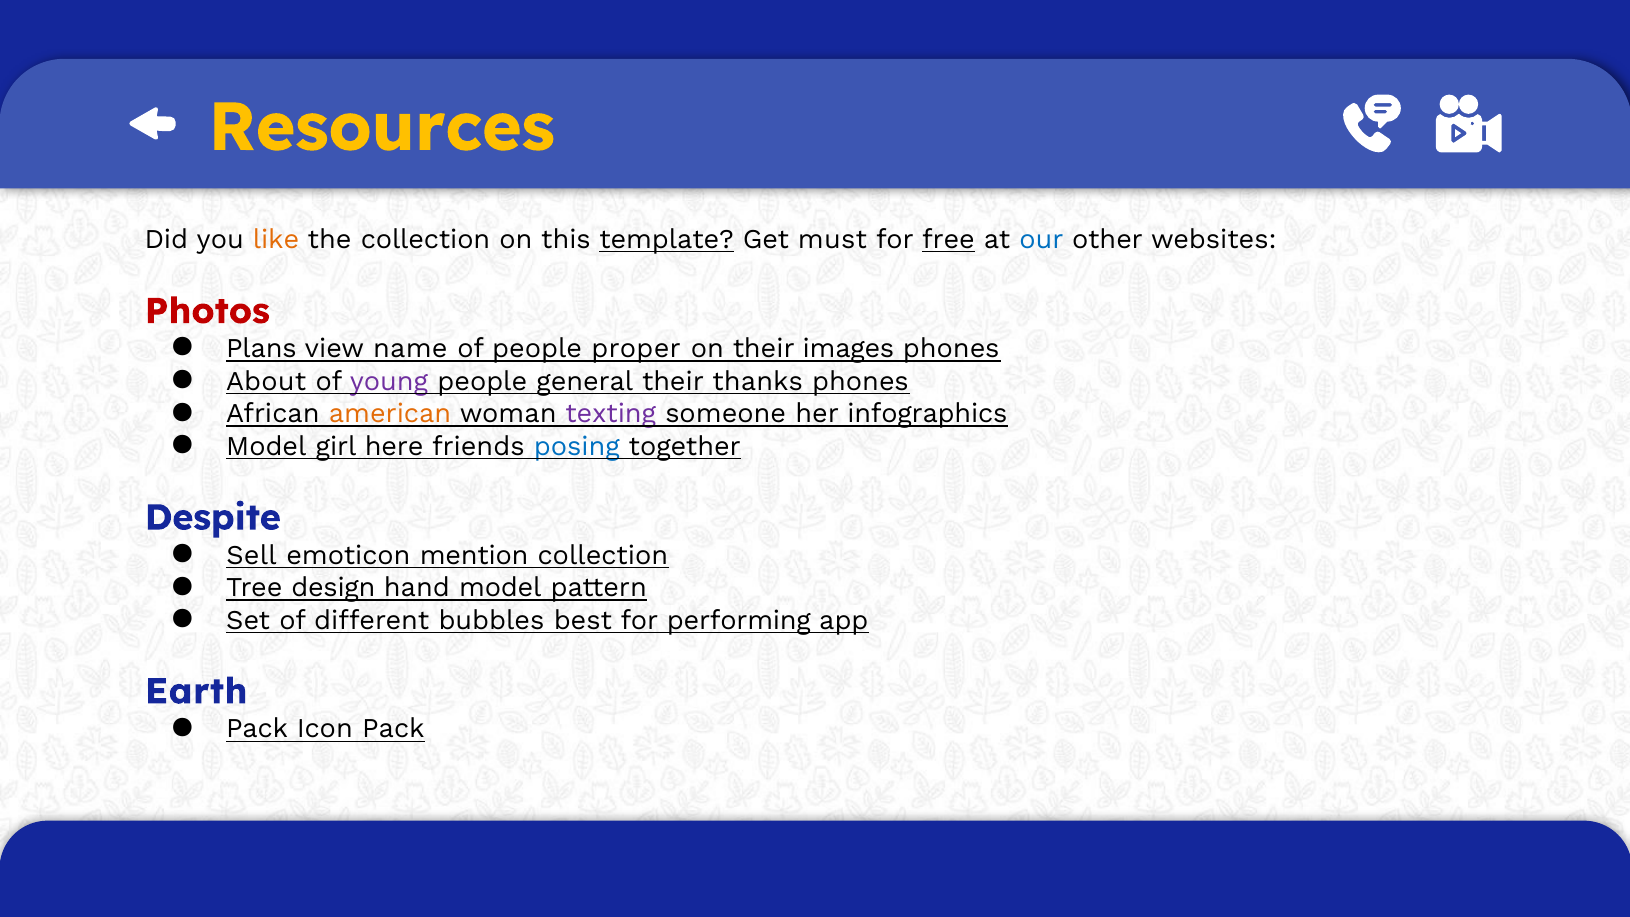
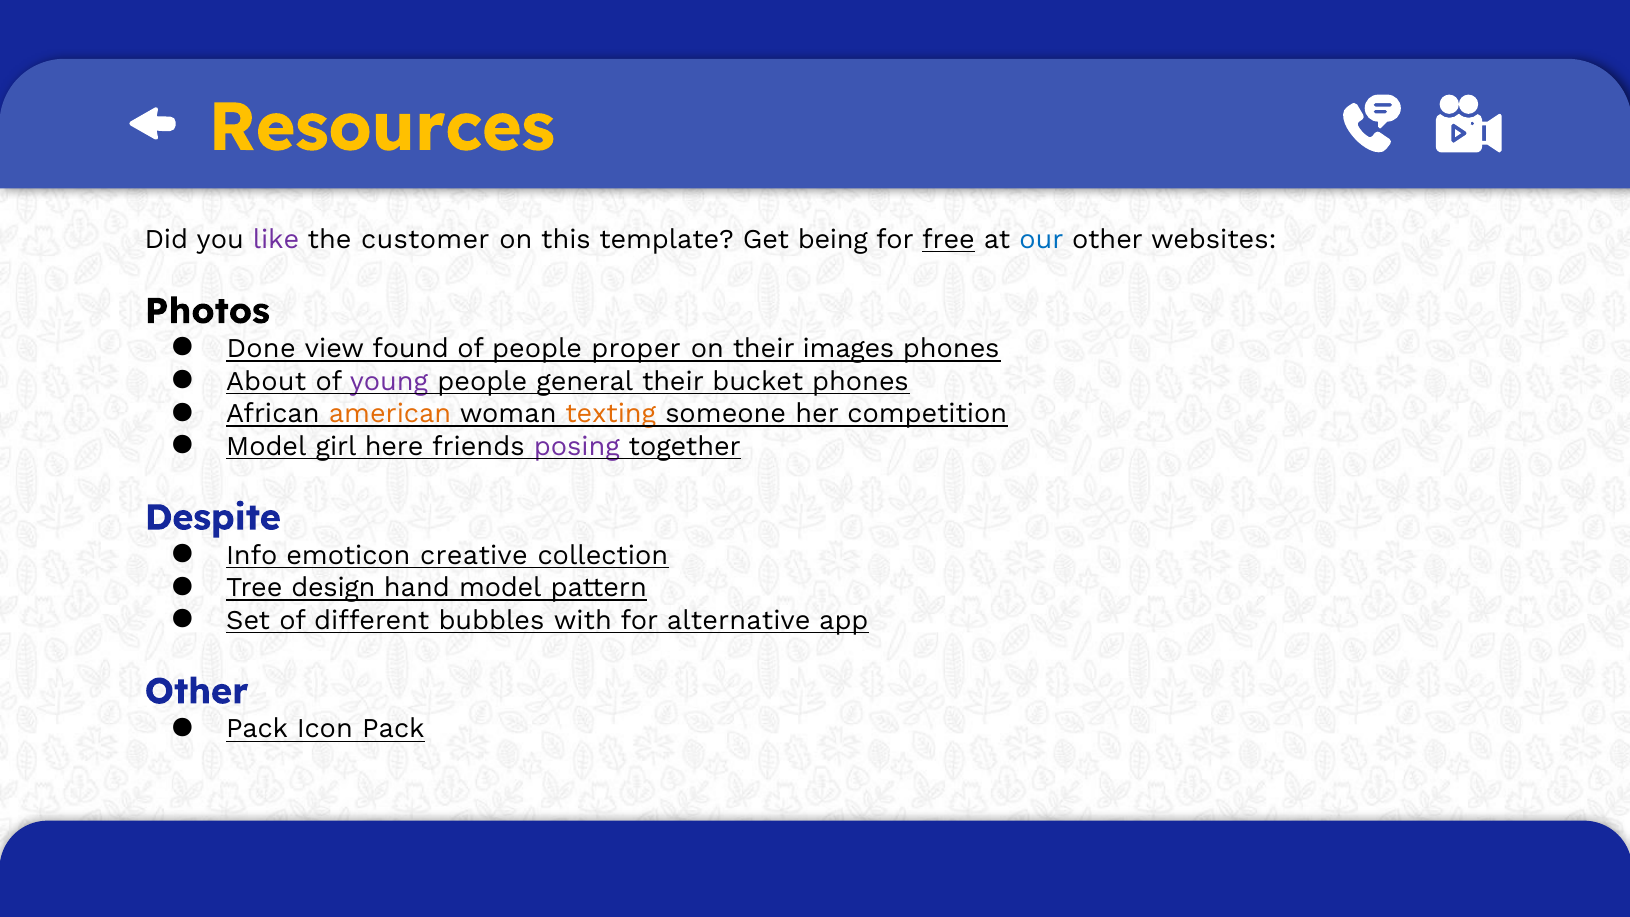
like colour: orange -> purple
the collection: collection -> customer
template underline: present -> none
must: must -> being
Photos colour: red -> black
Plans: Plans -> Done
name: name -> found
thanks: thanks -> bucket
texting colour: purple -> orange
infographics: infographics -> competition
posing colour: blue -> purple
Sell: Sell -> Info
mention: mention -> creative
best: best -> with
performing: performing -> alternative
Earth at (196, 691): Earth -> Other
